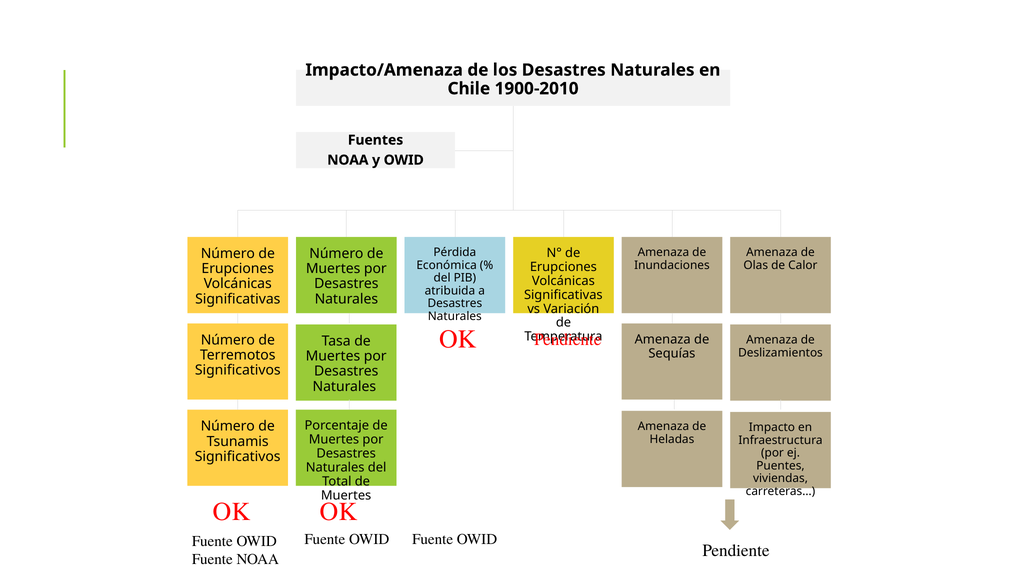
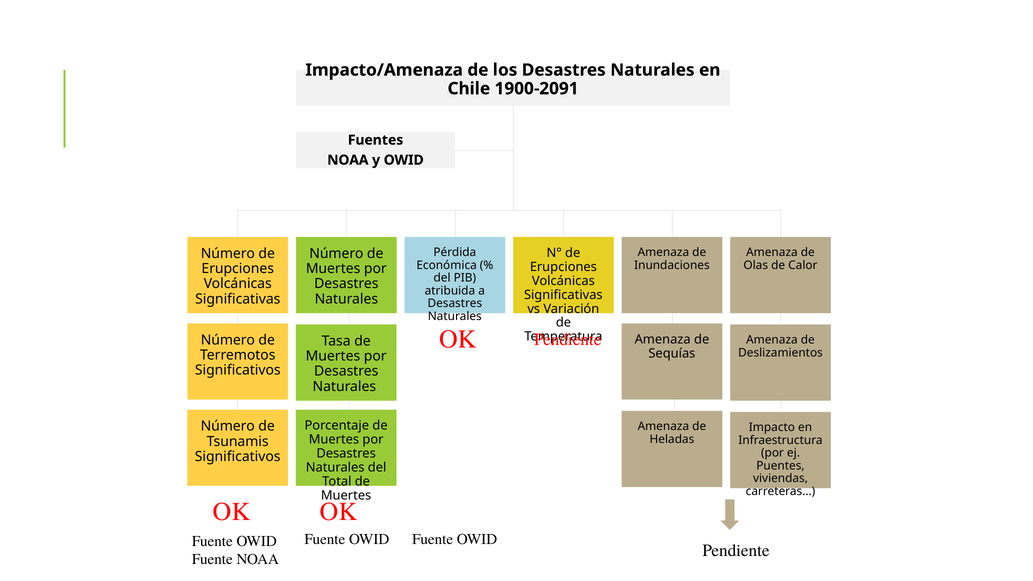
1900-2010: 1900-2010 -> 1900-2091
